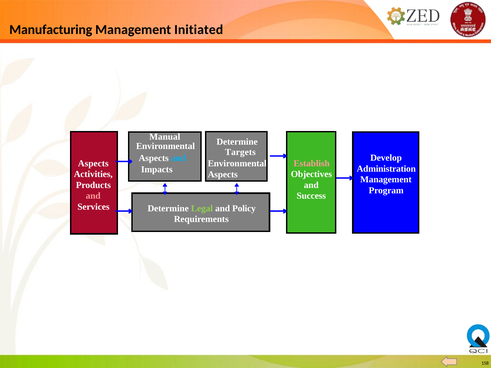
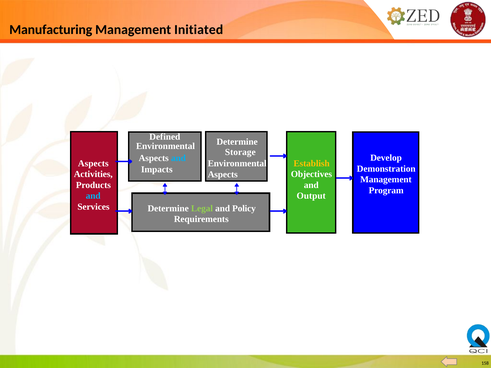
Manual: Manual -> Defined
Targets: Targets -> Storage
Establish colour: pink -> yellow
Administration: Administration -> Demonstration
and at (93, 196) colour: pink -> light blue
Success: Success -> Output
